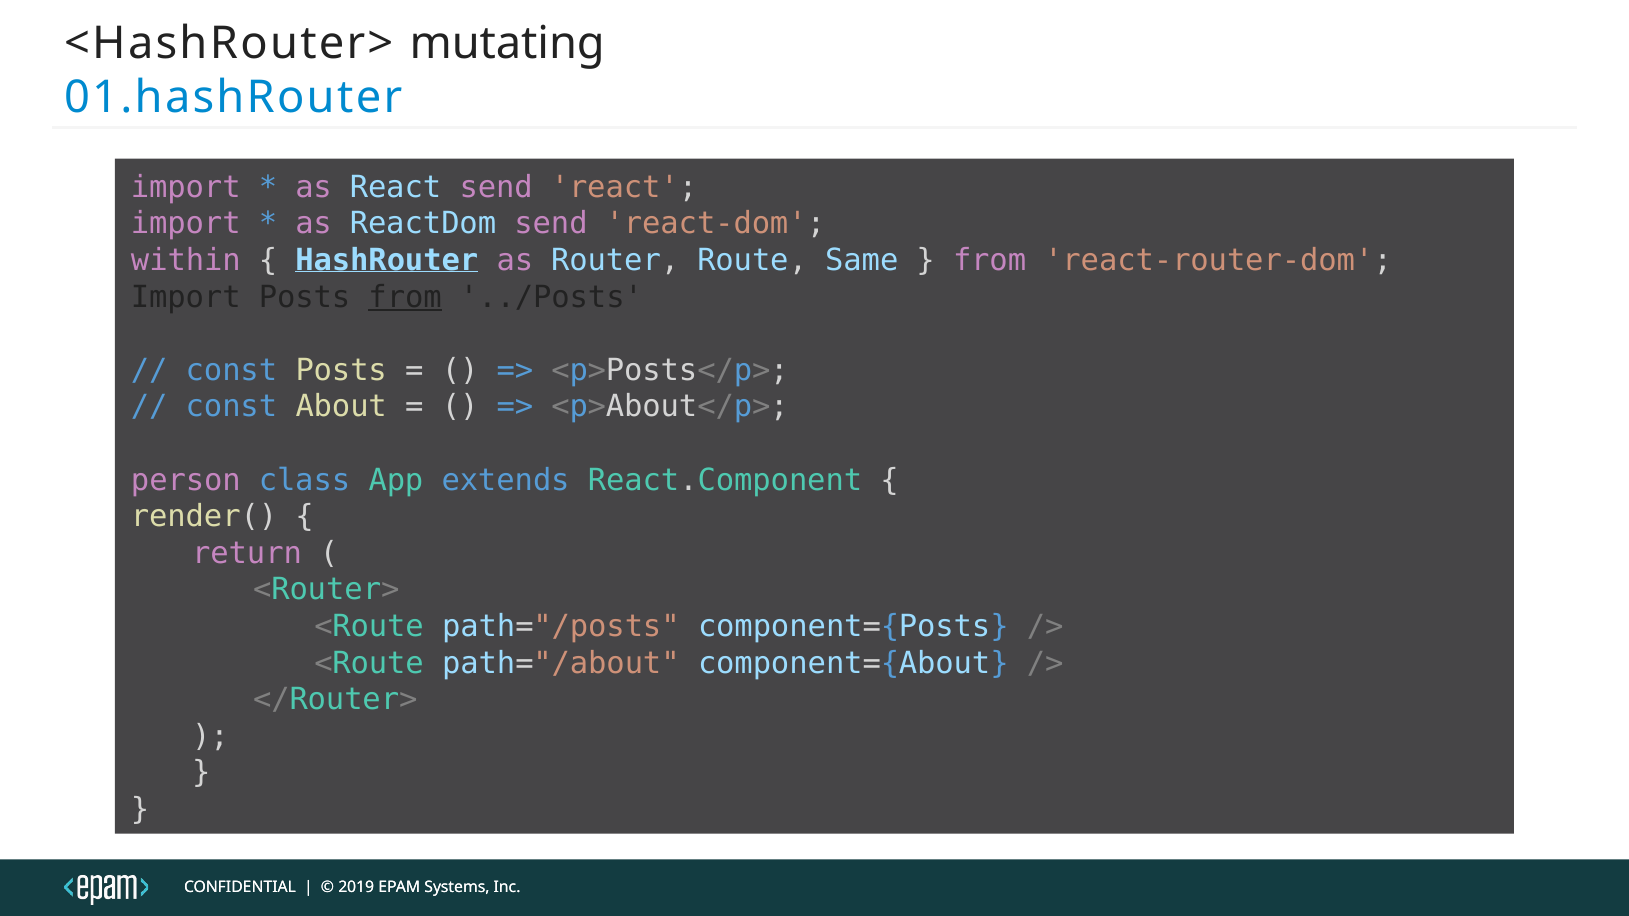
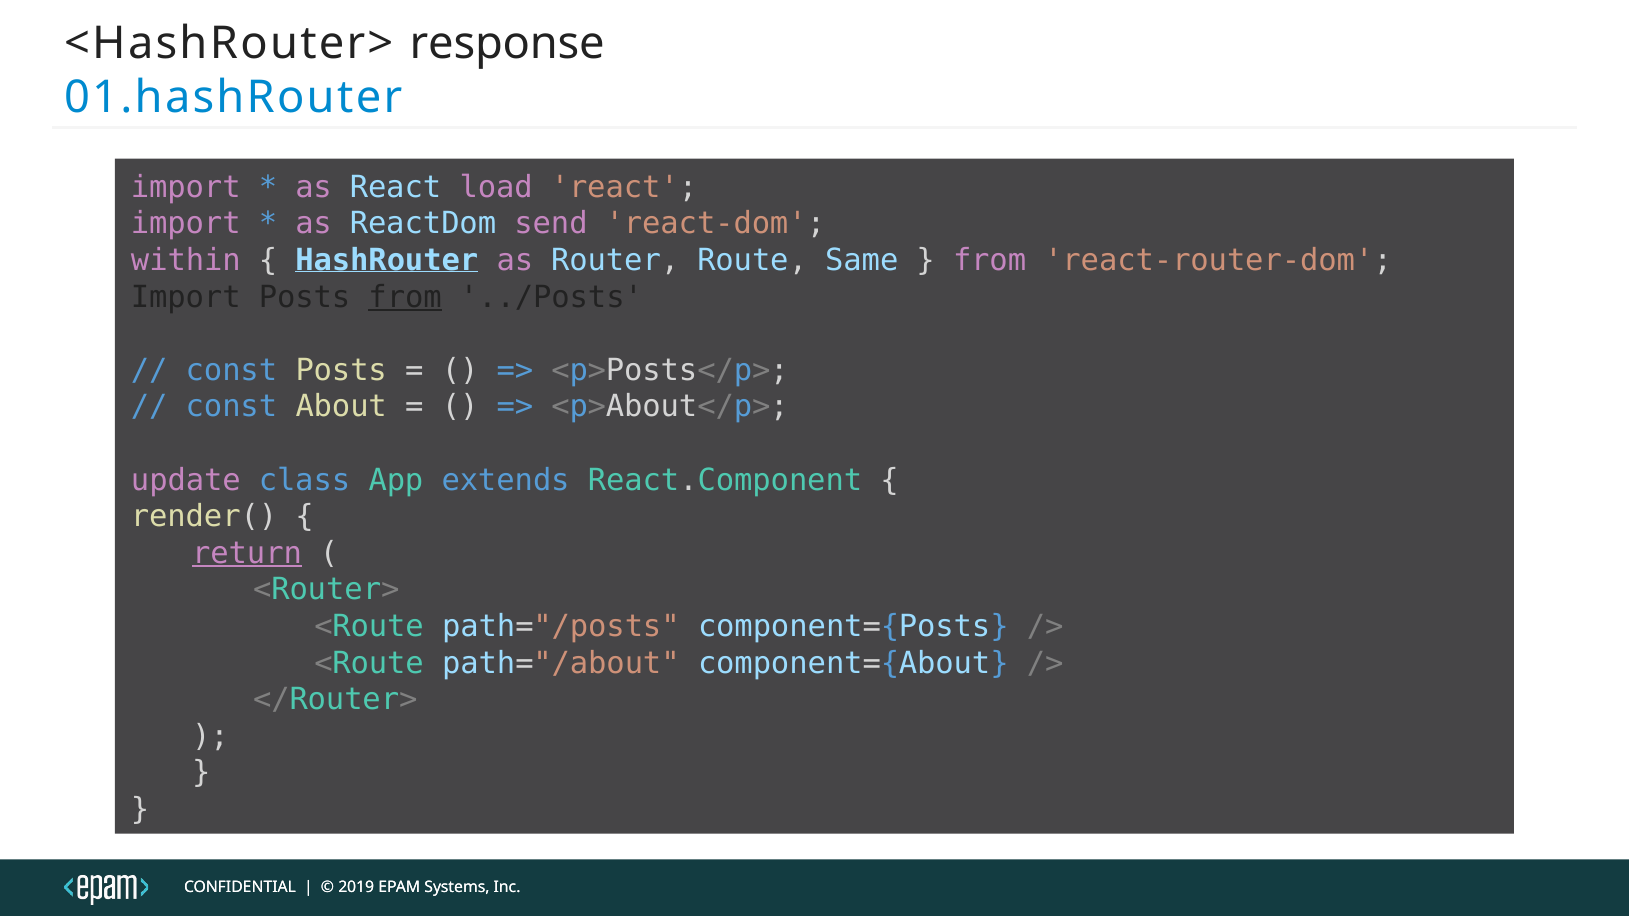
mutating: mutating -> response
React send: send -> load
person: person -> update
return underline: none -> present
